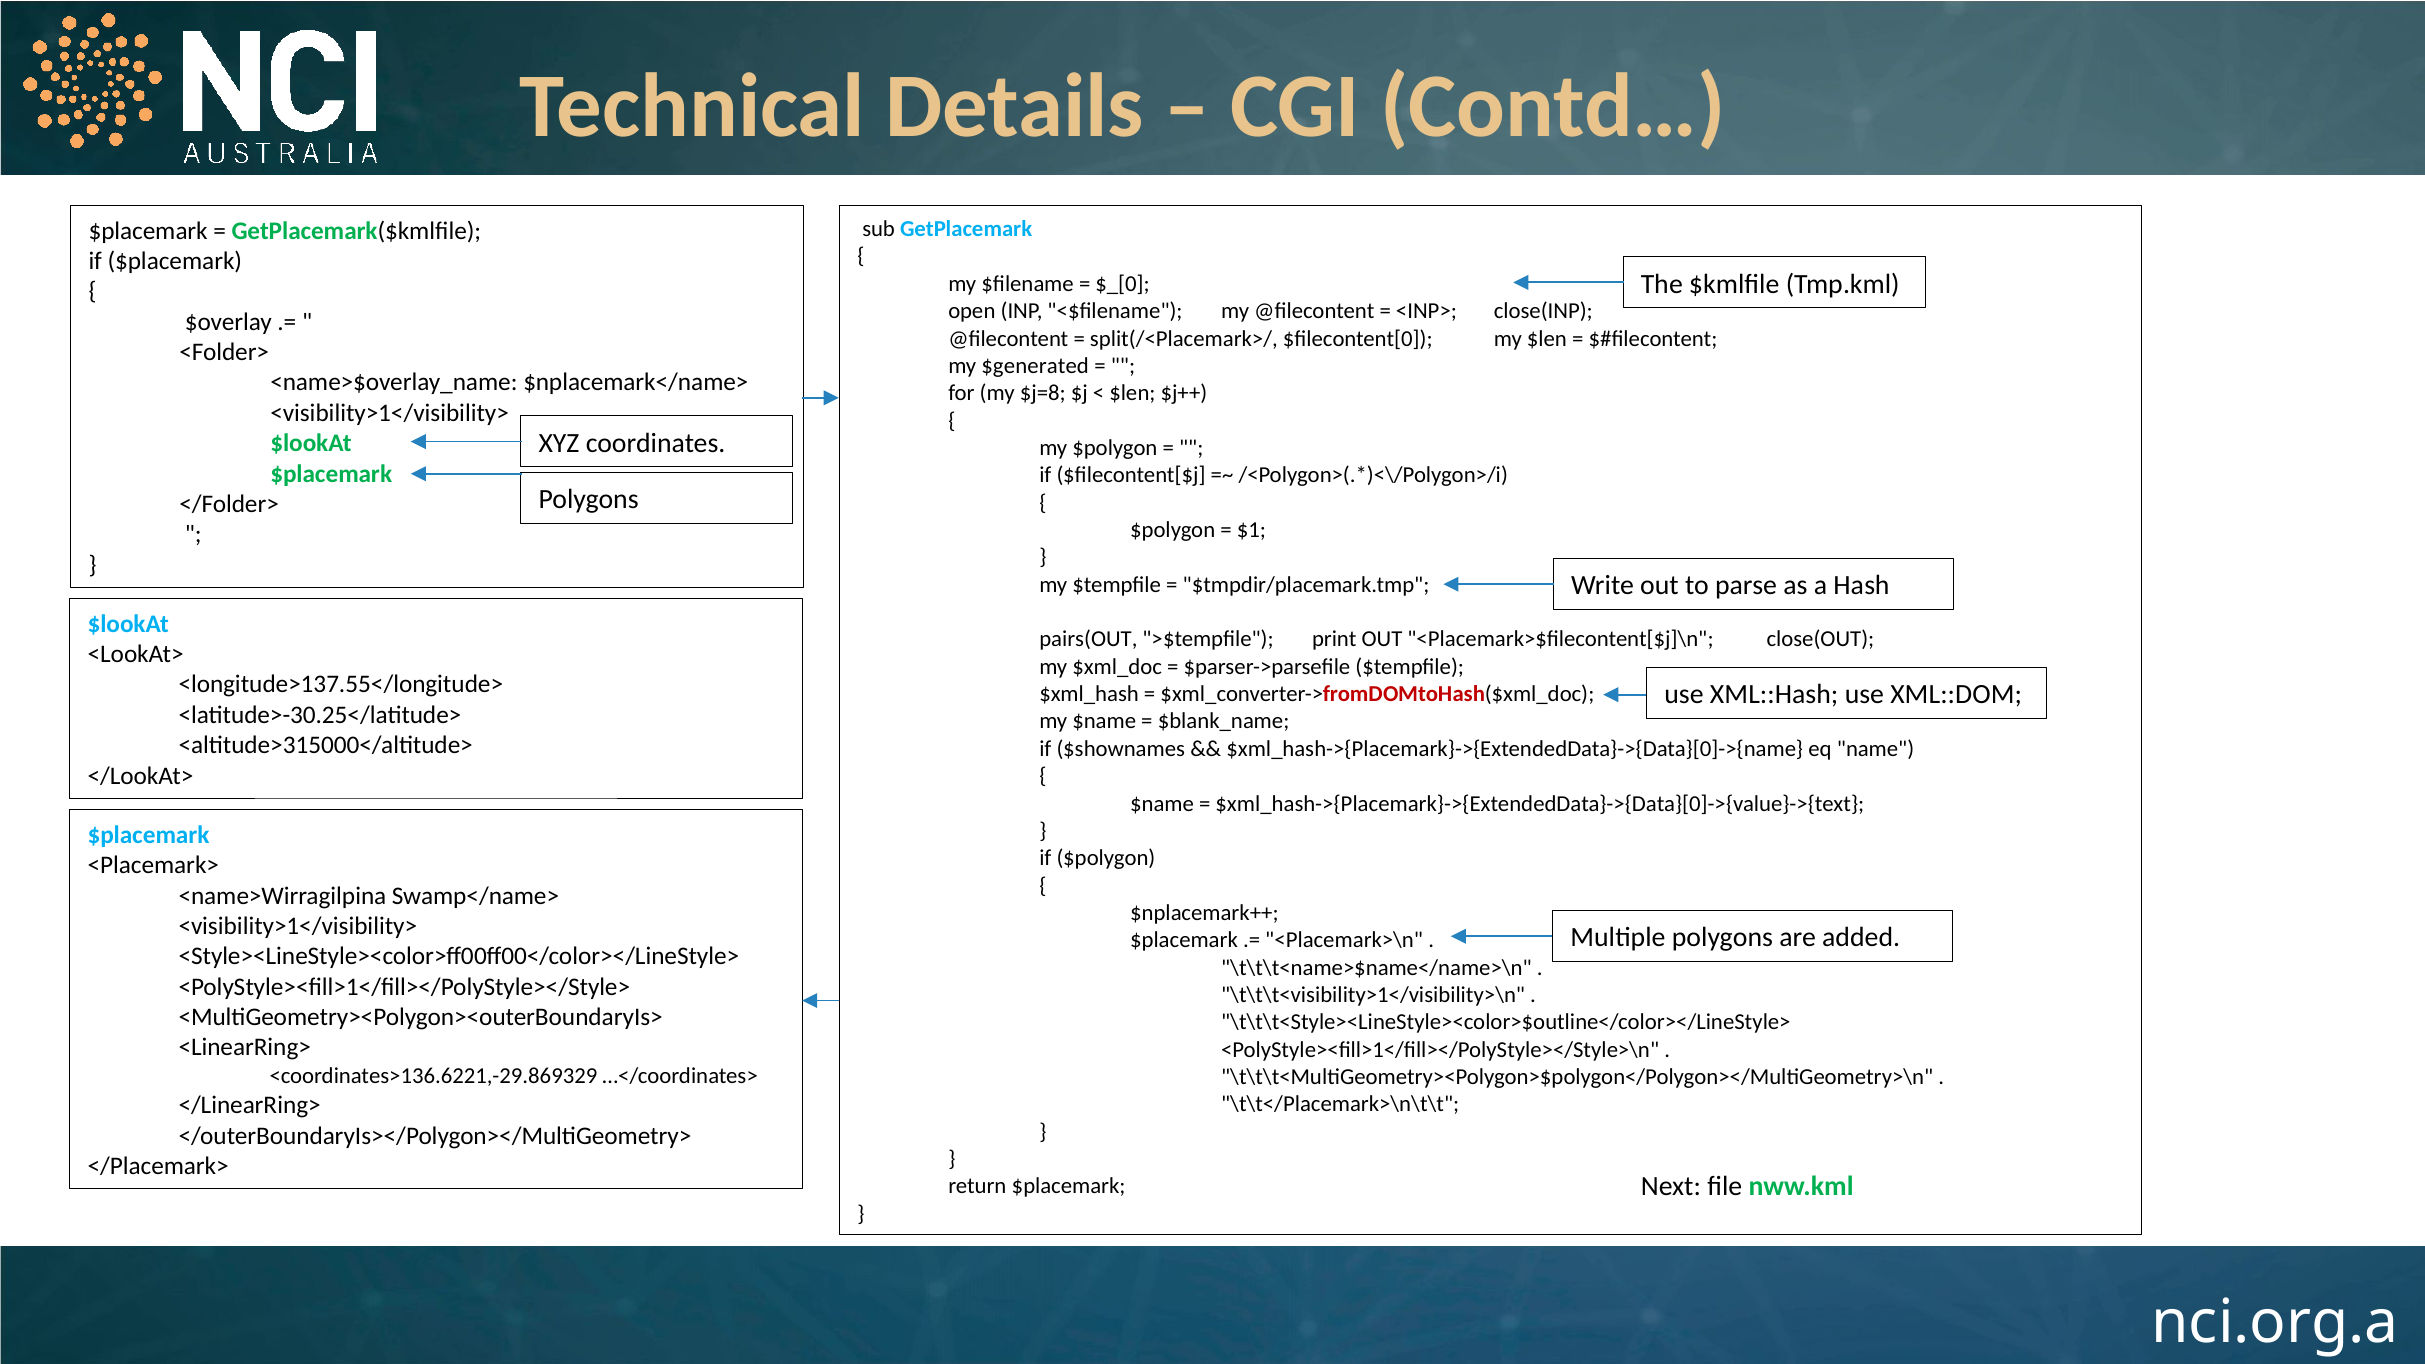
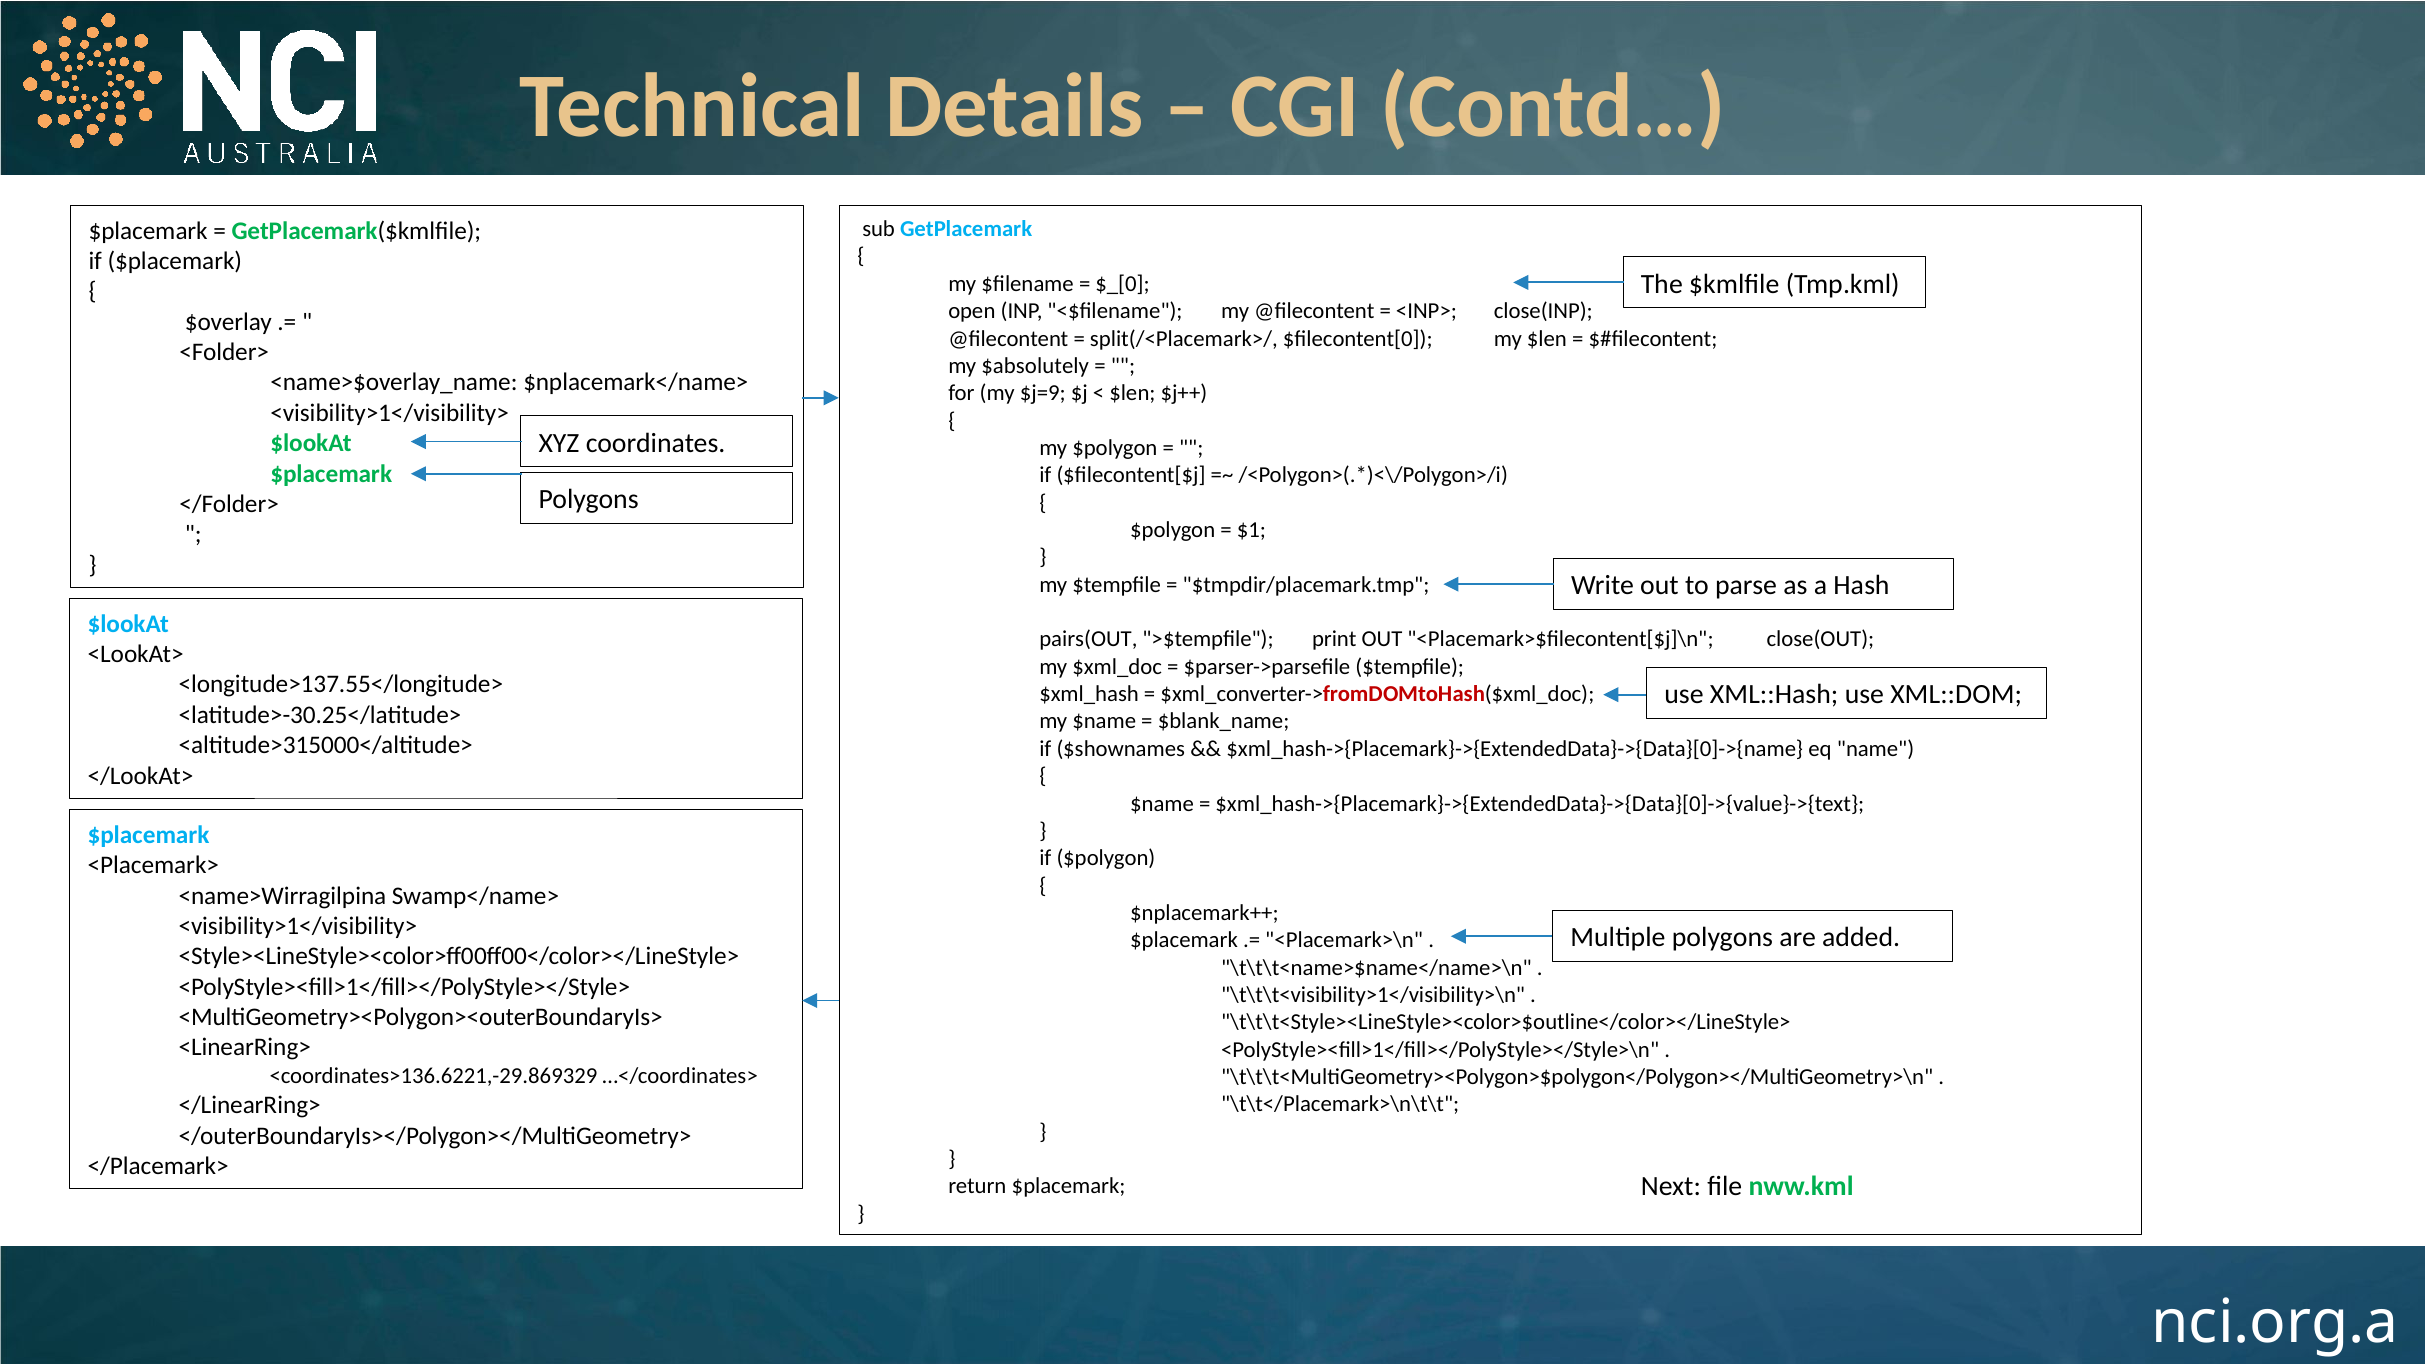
$generated: $generated -> $absolutely
$j=8: $j=8 -> $j=9
